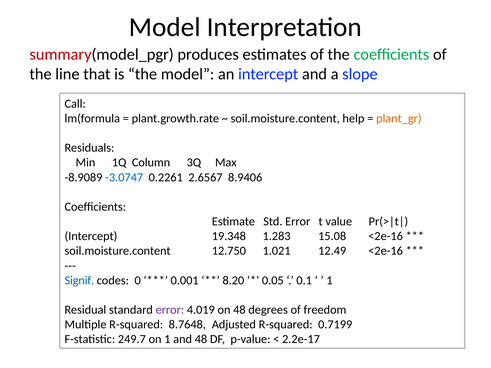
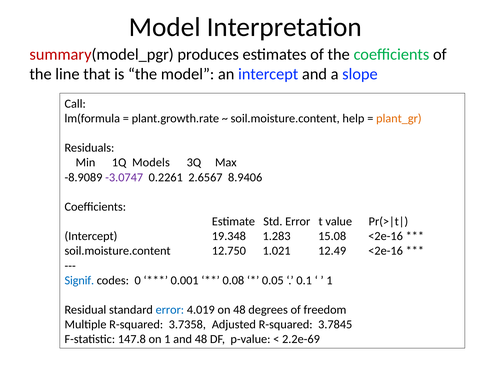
Column: Column -> Models
-3.0747 colour: blue -> purple
8.20: 8.20 -> 0.08
error at (170, 310) colour: purple -> blue
8.7648: 8.7648 -> 3.7358
0.7199: 0.7199 -> 3.7845
249.7: 249.7 -> 147.8
2.2e-17: 2.2e-17 -> 2.2e-69
